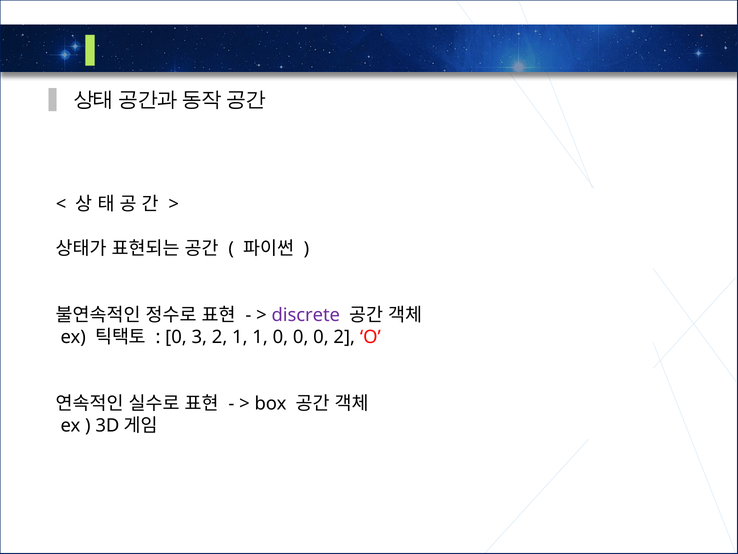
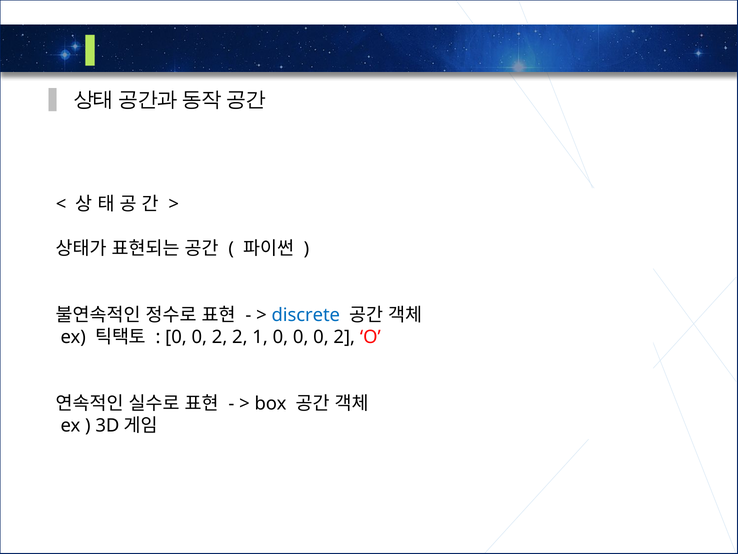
discrete colour: purple -> blue
3 at (199, 337): 3 -> 0
2 1: 1 -> 2
